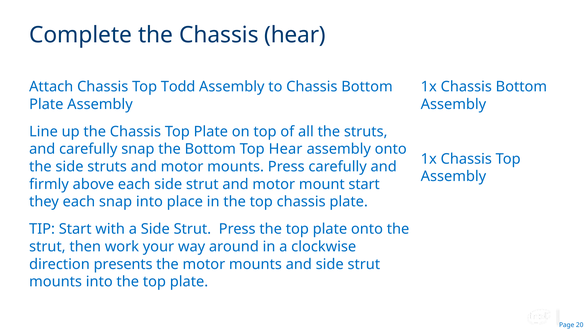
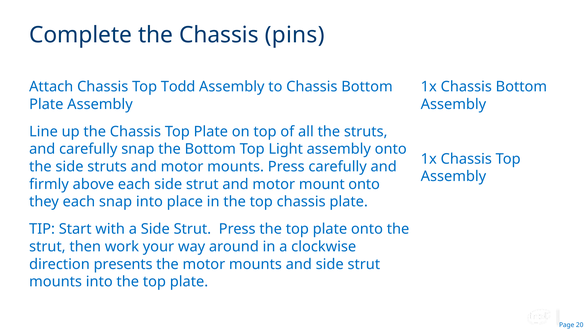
Chassis hear: hear -> pins
Top Hear: Hear -> Light
mount start: start -> onto
